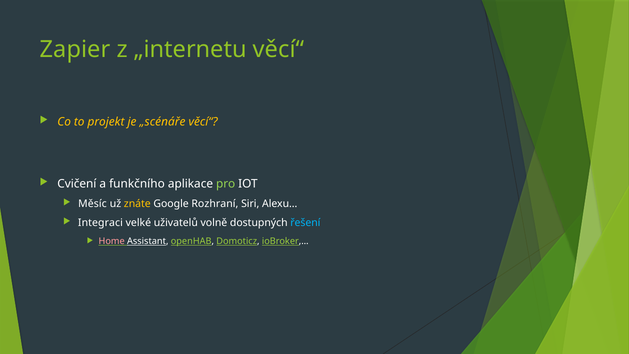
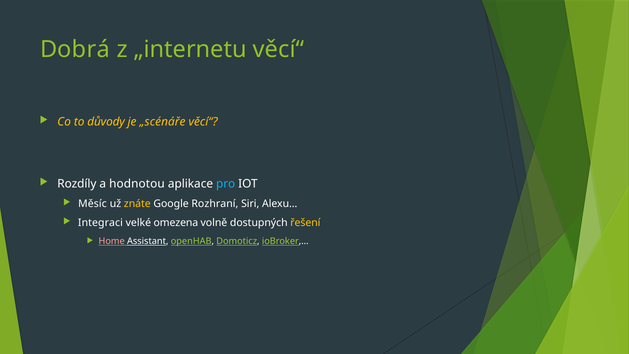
Zapier: Zapier -> Dobrá
projekt: projekt -> důvody
Cvičení: Cvičení -> Rozdíly
funkčního: funkčního -> hodnotou
pro colour: light green -> light blue
uživatelů: uživatelů -> omezena
řešení colour: light blue -> yellow
